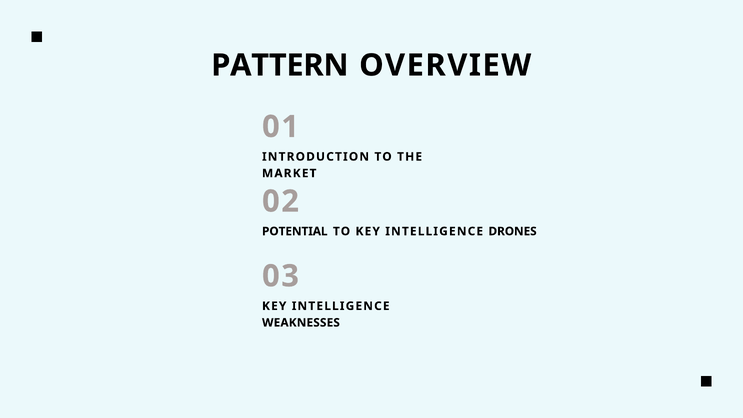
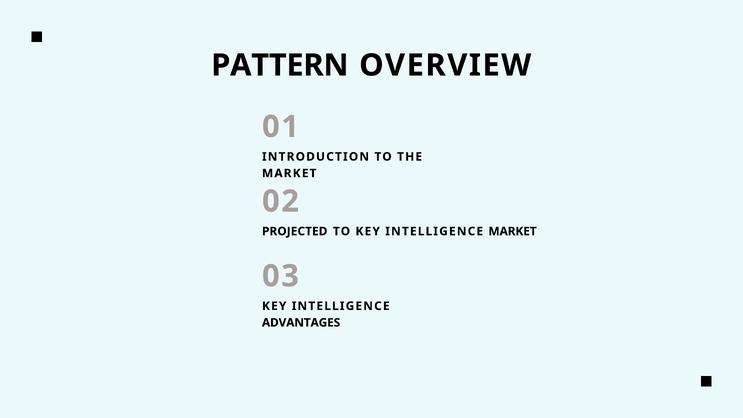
POTENTIAL: POTENTIAL -> PROJECTED
INTELLIGENCE DRONES: DRONES -> MARKET
WEAKNESSES: WEAKNESSES -> ADVANTAGES
